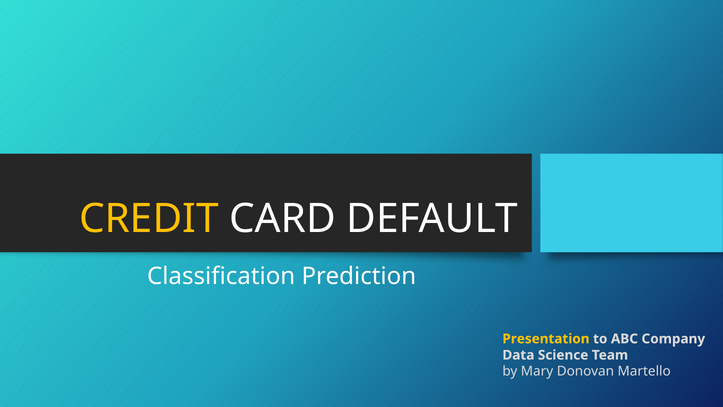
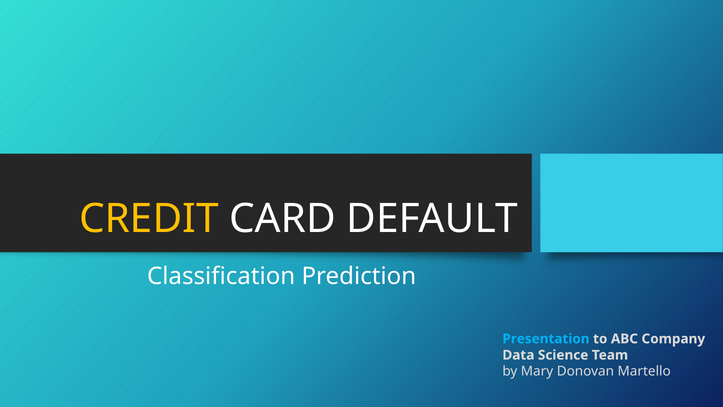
Presentation colour: yellow -> light blue
